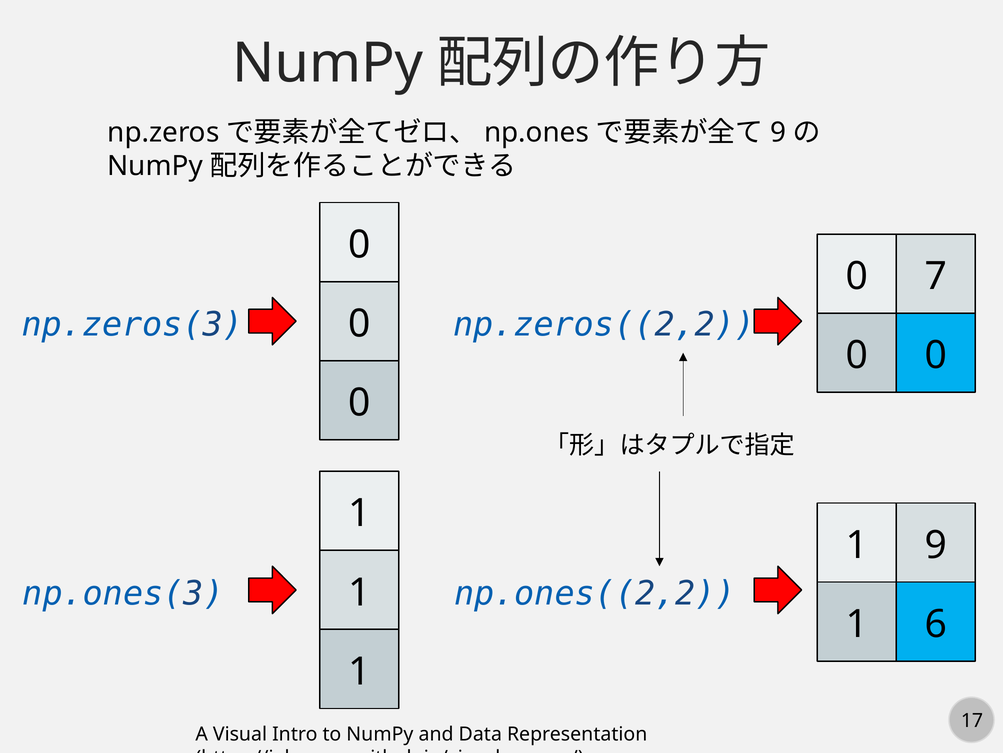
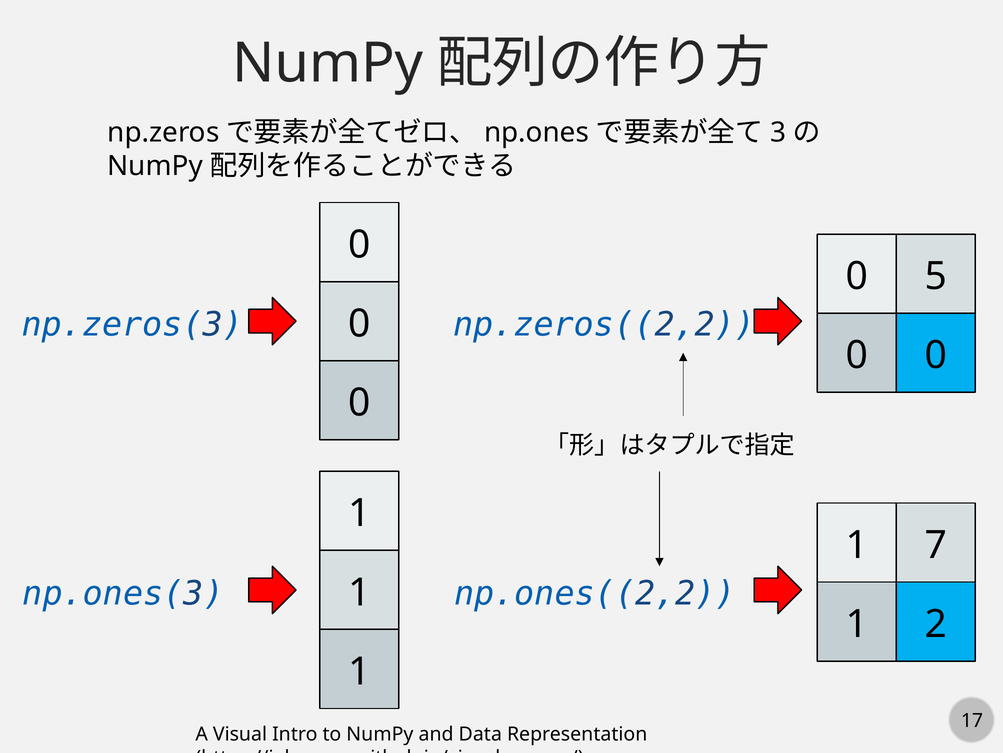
9 at (778, 132): 9 -> 3
7: 7 -> 5
1 9: 9 -> 7
6: 6 -> 2
